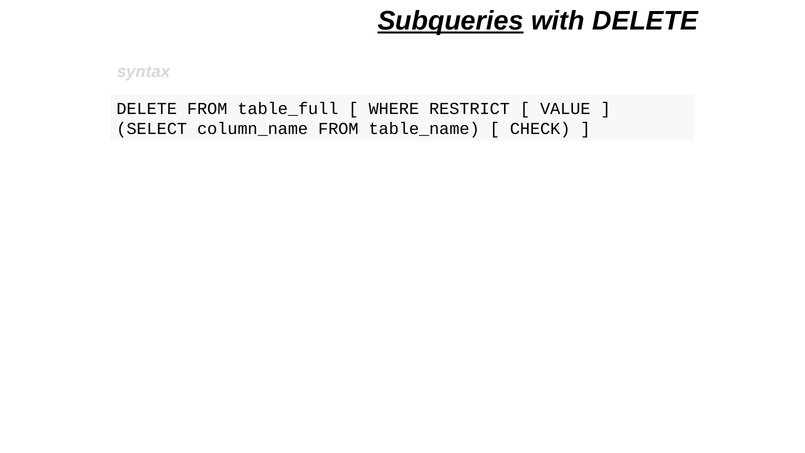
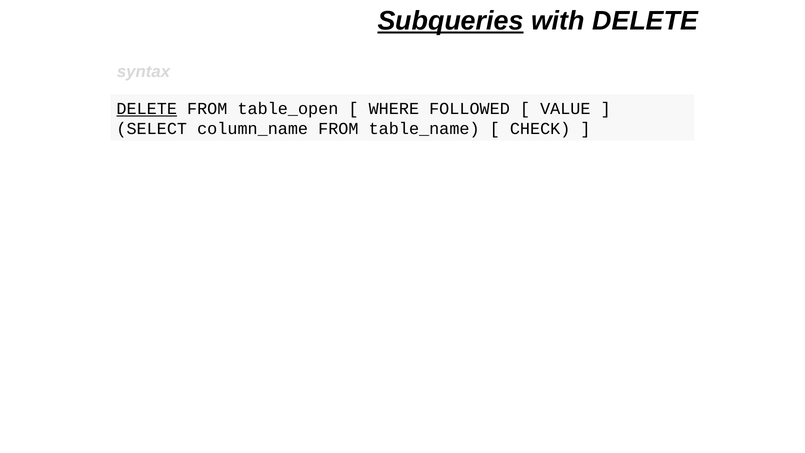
DELETE at (147, 109) underline: none -> present
table_full: table_full -> table_open
RESTRICT: RESTRICT -> FOLLOWED
